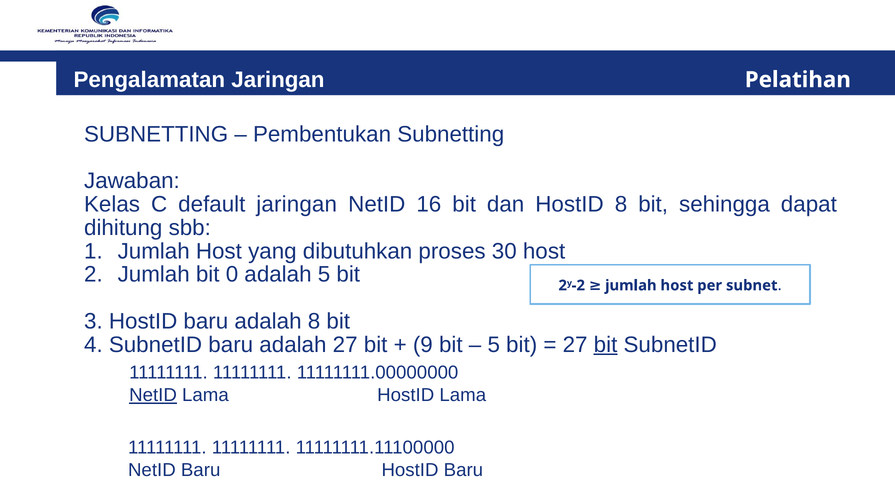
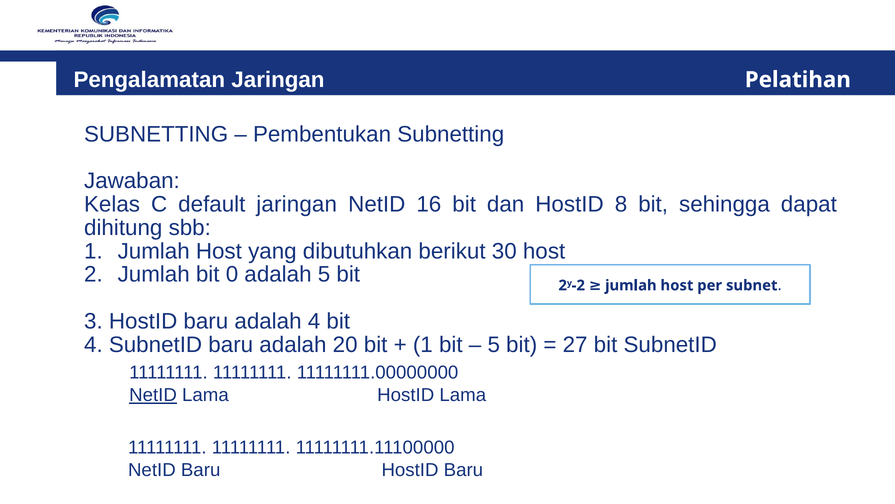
proses: proses -> berikut
adalah 8: 8 -> 4
adalah 27: 27 -> 20
9 at (423, 344): 9 -> 1
bit at (606, 344) underline: present -> none
